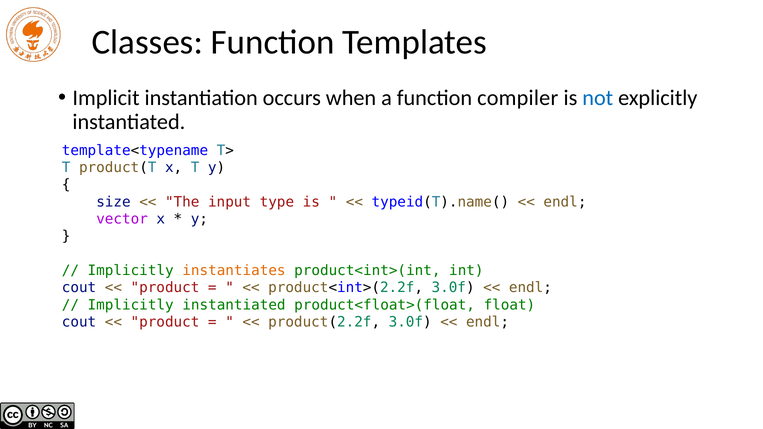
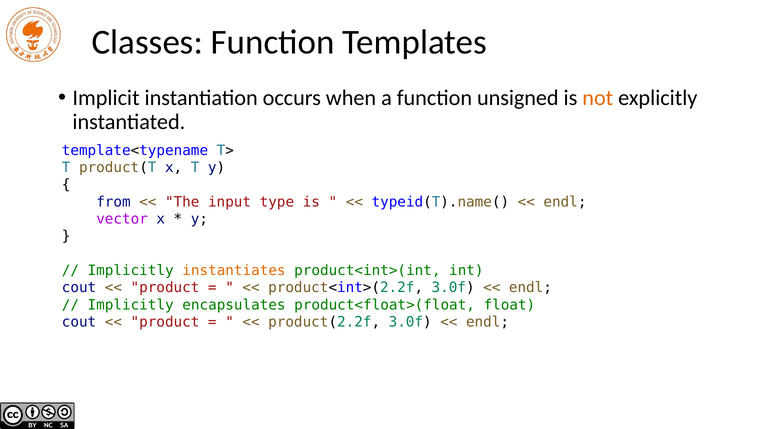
compiler: compiler -> unsigned
not colour: blue -> orange
size: size -> from
Implicitly instantiated: instantiated -> encapsulates
